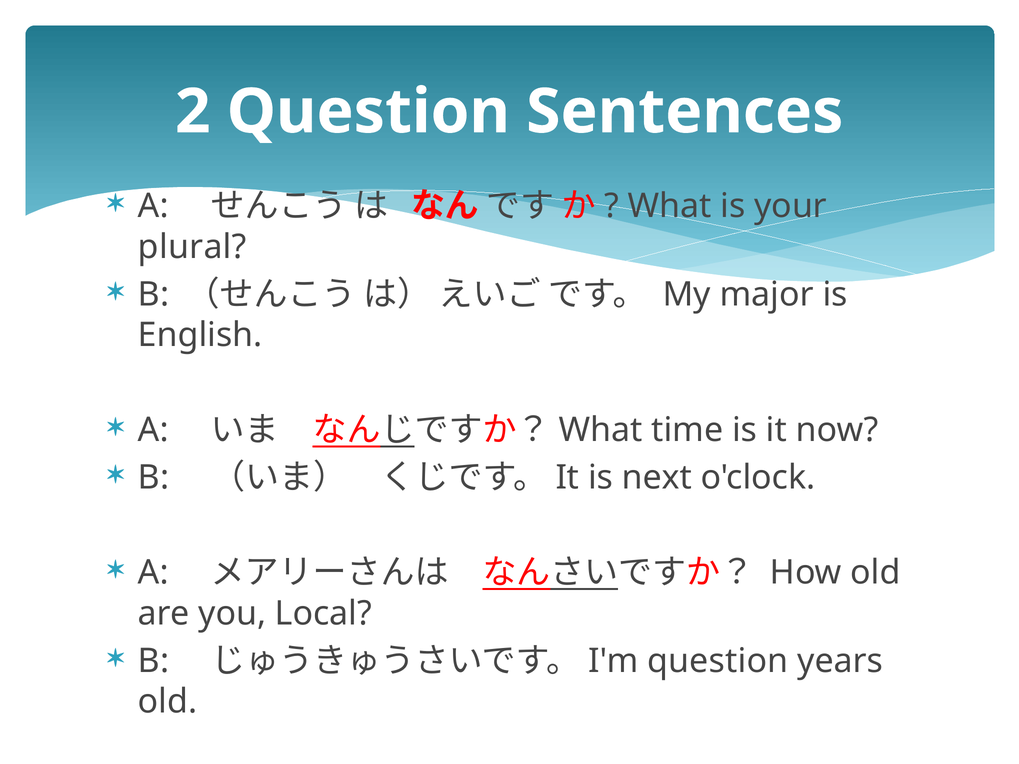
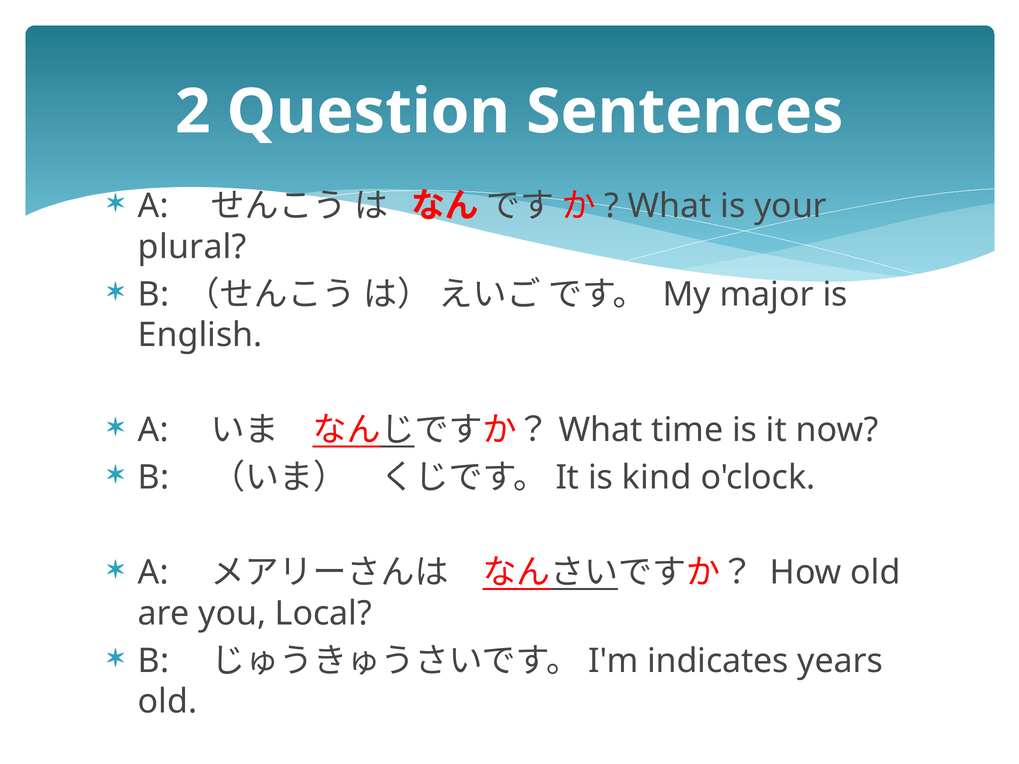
next: next -> kind
question at (718, 661): question -> indicates
